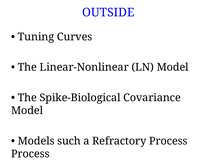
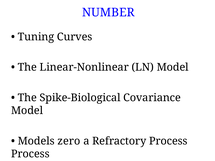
OUTSIDE: OUTSIDE -> NUMBER
such: such -> zero
